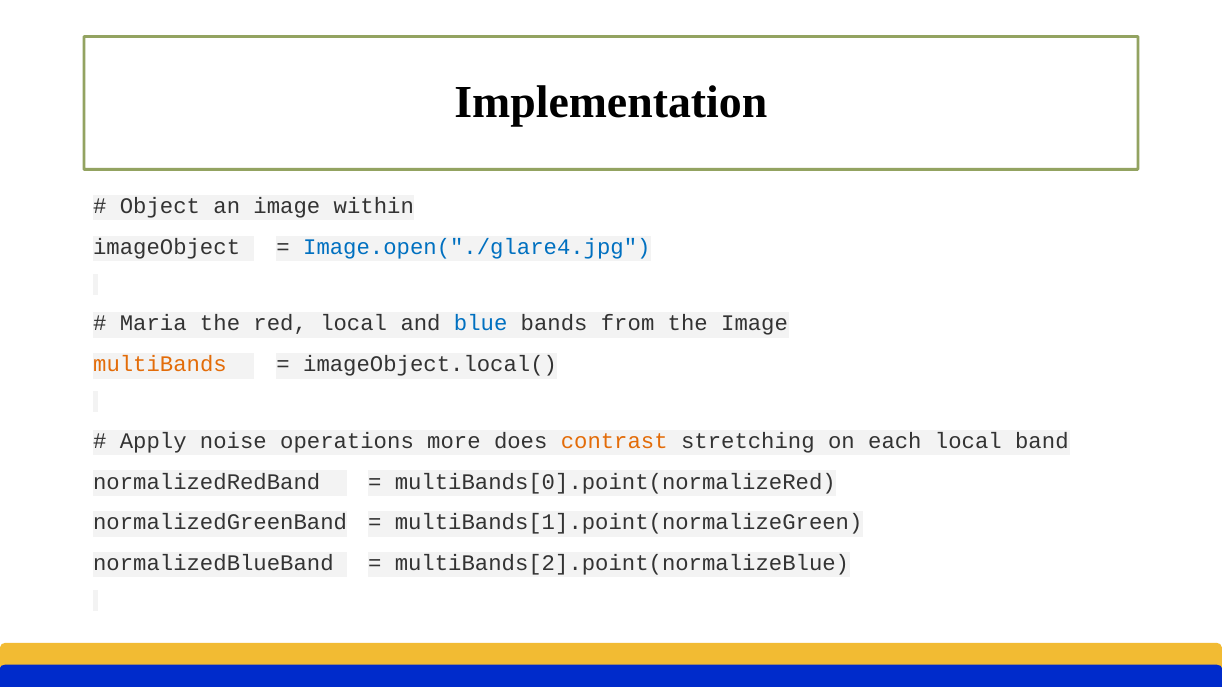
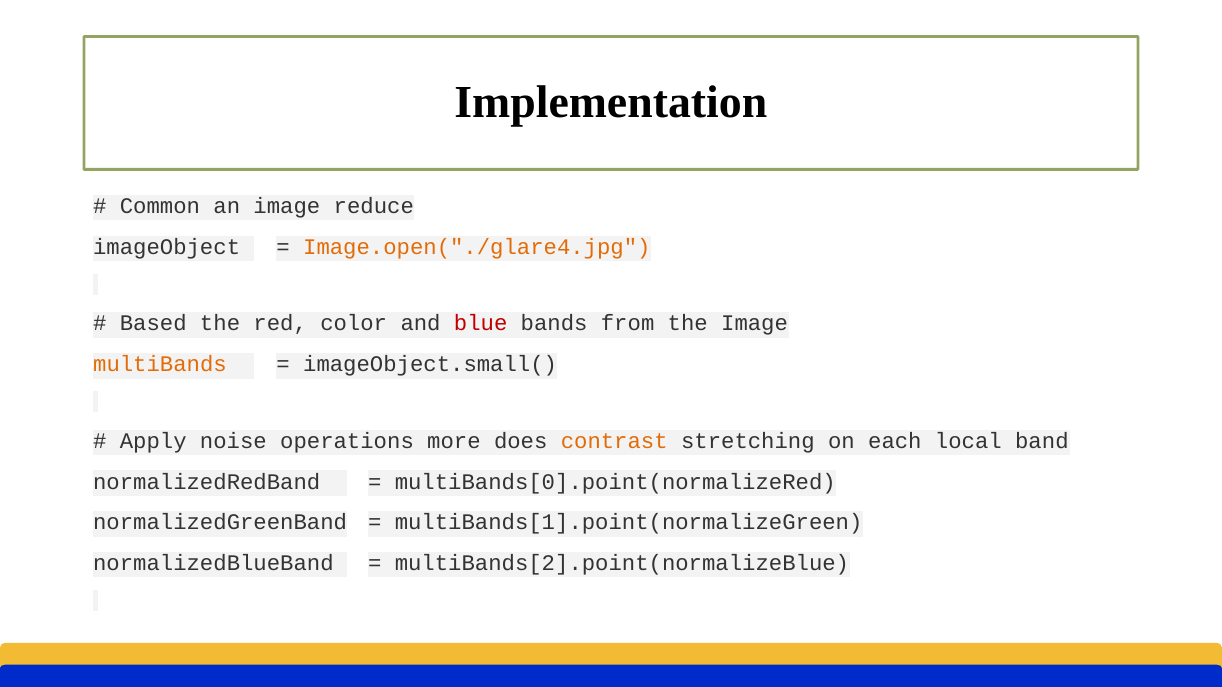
Object: Object -> Common
within: within -> reduce
Image.open("./glare4.jpg colour: blue -> orange
Maria: Maria -> Based
red local: local -> color
blue colour: blue -> red
imageObject.local(: imageObject.local( -> imageObject.small(
